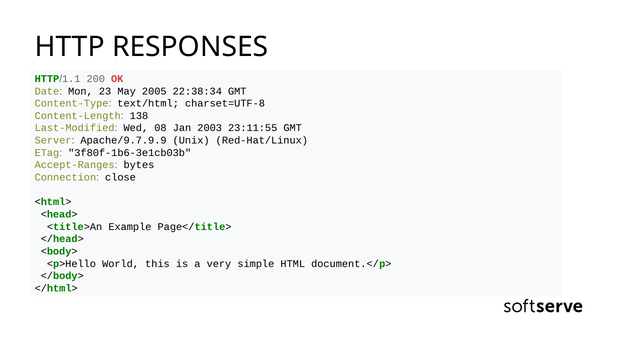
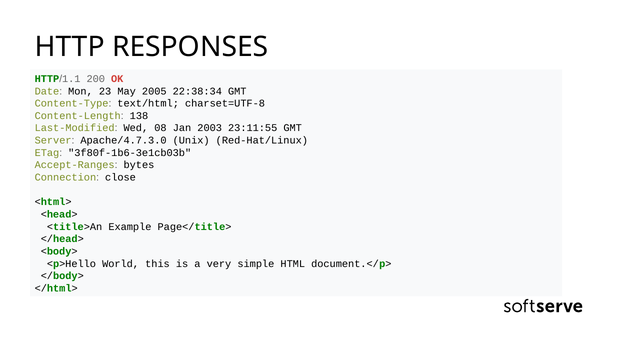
Apache/9.7.9.9: Apache/9.7.9.9 -> Apache/4.7.3.0
